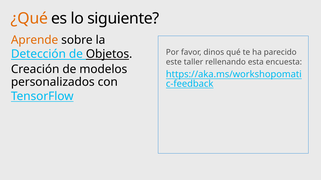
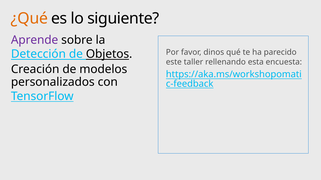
Aprende colour: orange -> purple
